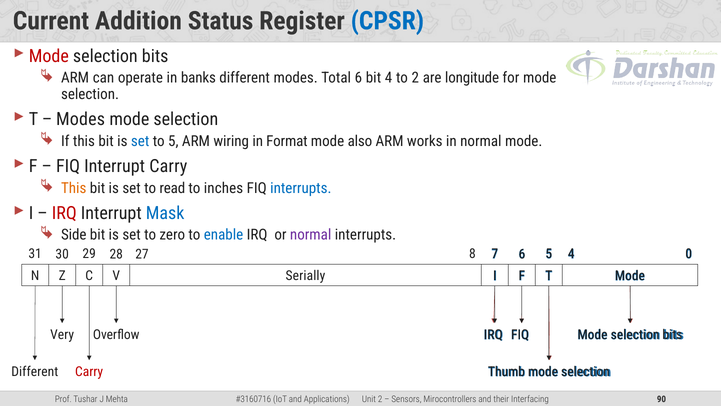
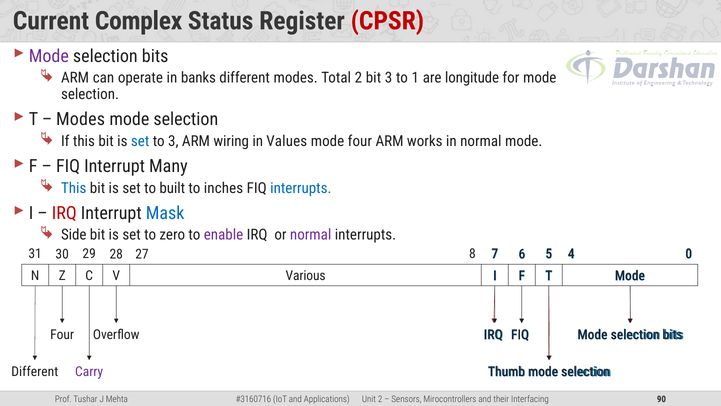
Addition: Addition -> Complex
CPSR colour: blue -> red
Mode at (49, 56) colour: red -> purple
Total 6: 6 -> 2
bit 4: 4 -> 3
to 2: 2 -> 1
to 5: 5 -> 3
Format: Format -> Values
mode also: also -> four
Interrupt Carry: Carry -> Many
This at (74, 188) colour: orange -> blue
read: read -> built
enable colour: blue -> purple
Serially: Serially -> Various
Very at (62, 334): Very -> Four
Carry at (89, 371) colour: red -> purple
